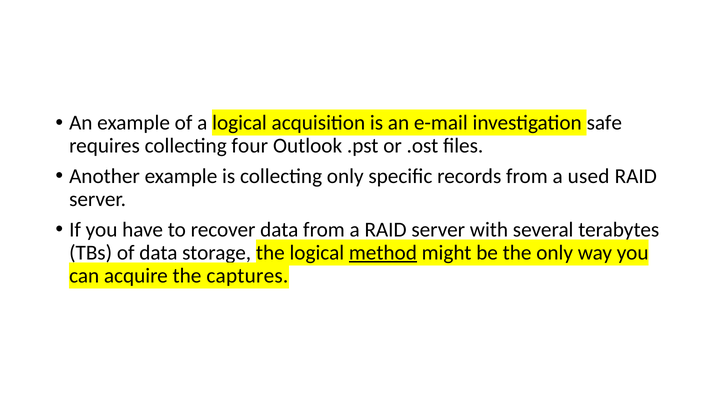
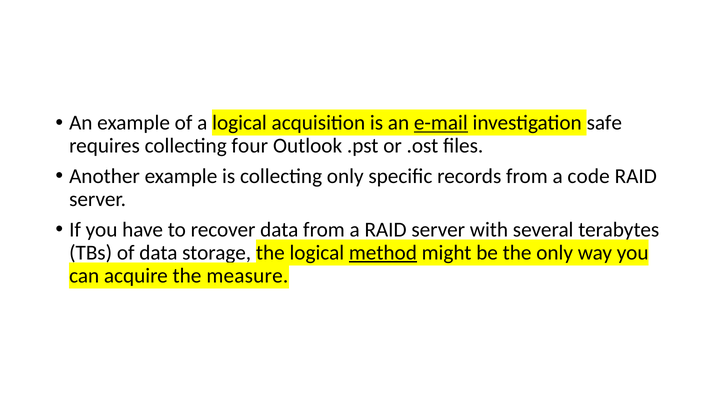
e-mail underline: none -> present
used: used -> code
captures: captures -> measure
